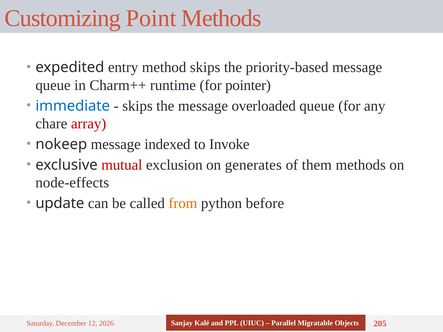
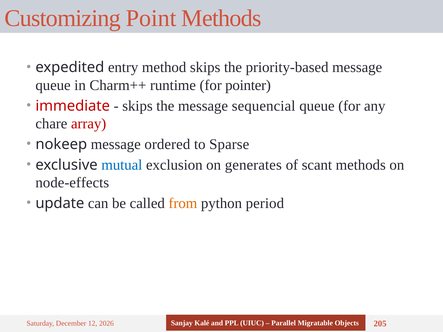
immediate colour: blue -> red
overloaded: overloaded -> sequencial
indexed: indexed -> ordered
Invoke: Invoke -> Sparse
mutual colour: red -> blue
them: them -> scant
before: before -> period
